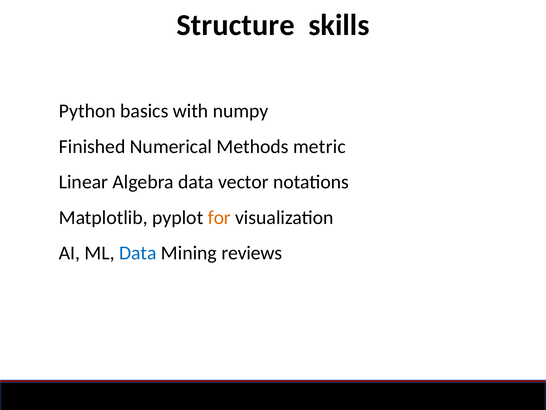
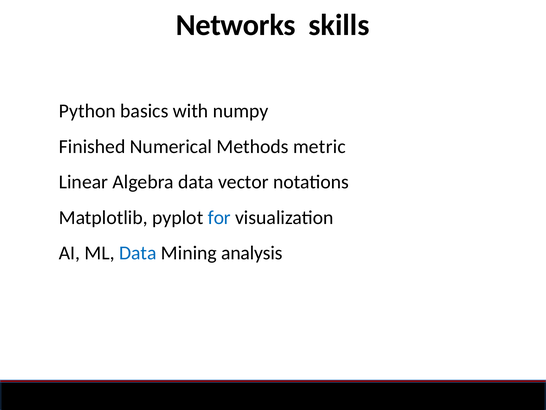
Structure: Structure -> Networks
for colour: orange -> blue
reviews: reviews -> analysis
